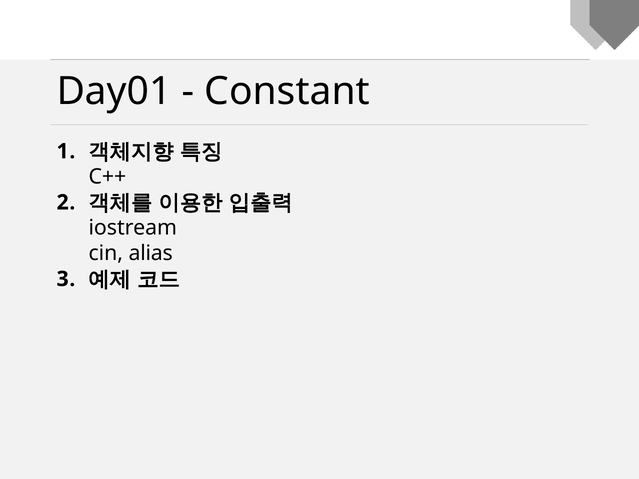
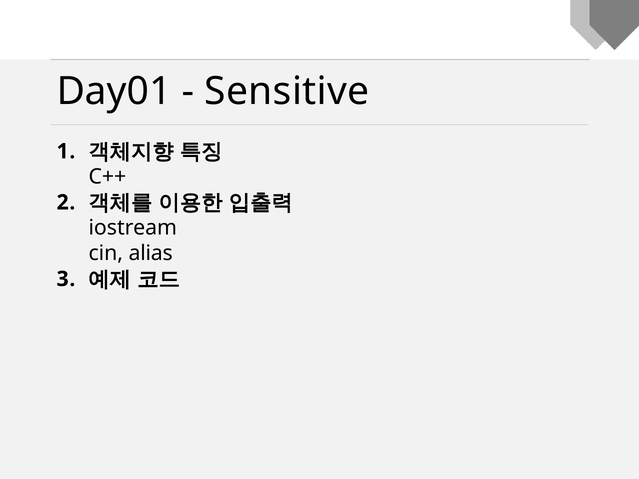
Constant: Constant -> Sensitive
